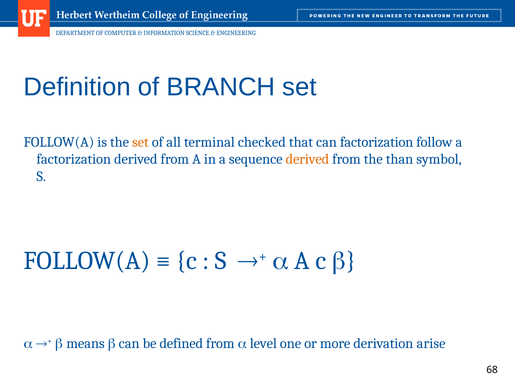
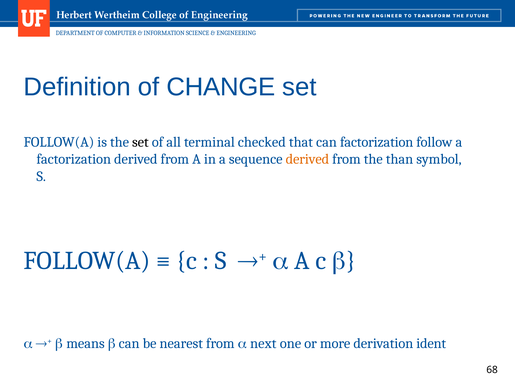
BRANCH: BRANCH -> CHANGE
set at (140, 142) colour: orange -> black
defined: defined -> nearest
level: level -> next
arise: arise -> ident
